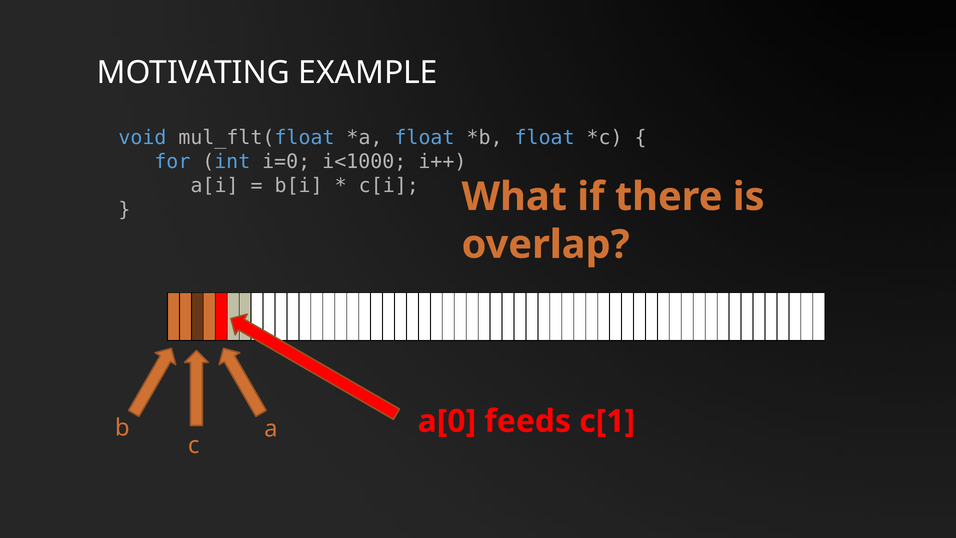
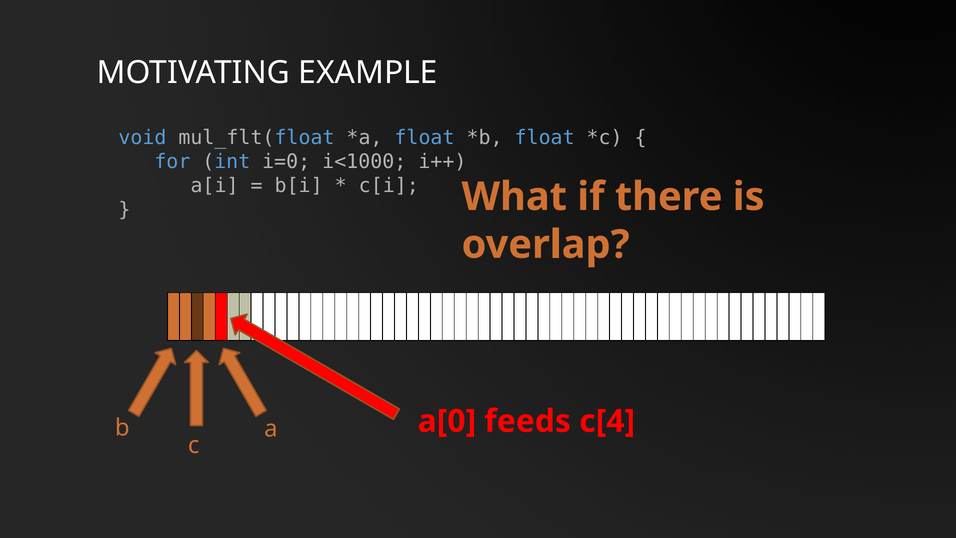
c[1: c[1 -> c[4
